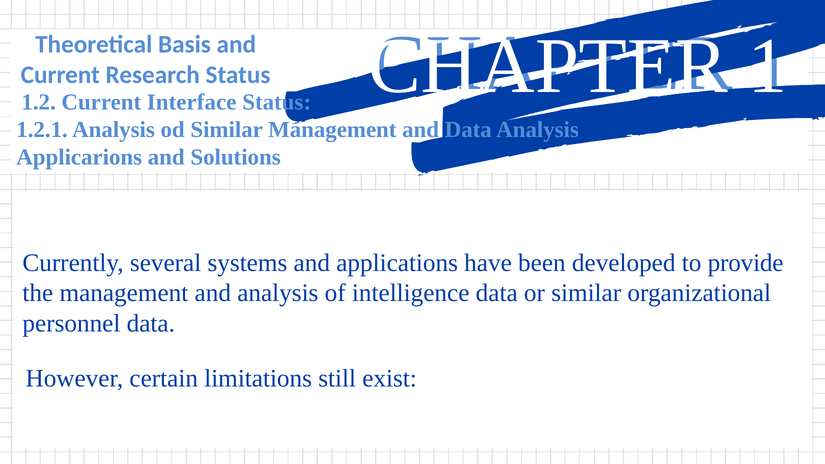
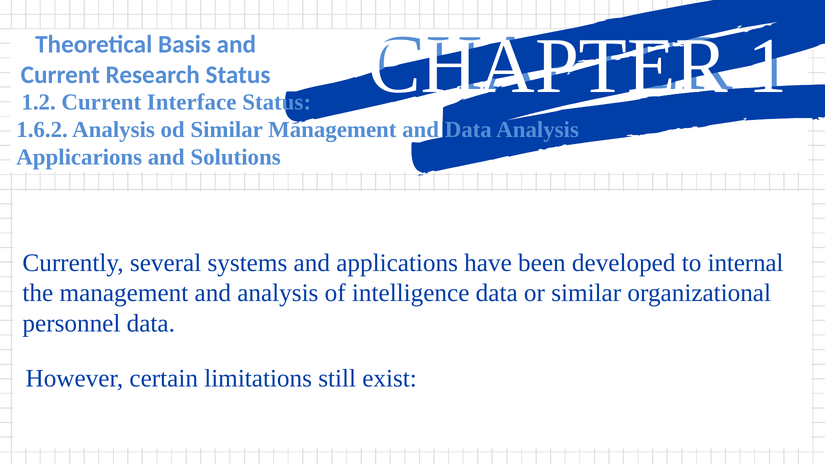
1.2.1: 1.2.1 -> 1.6.2
provide: provide -> internal
